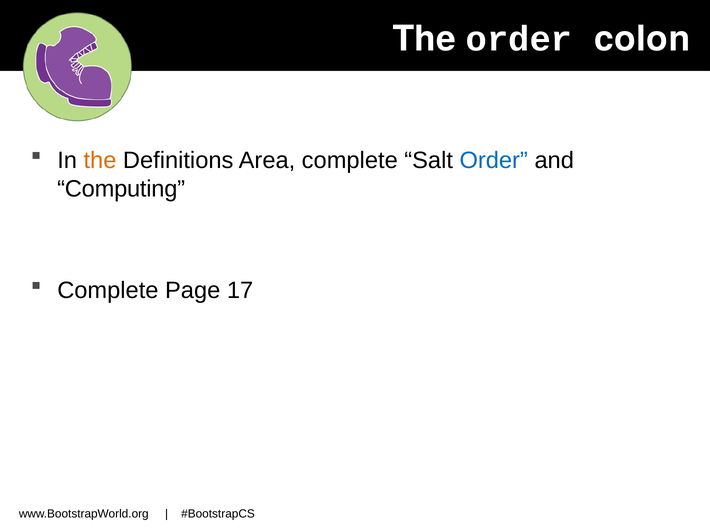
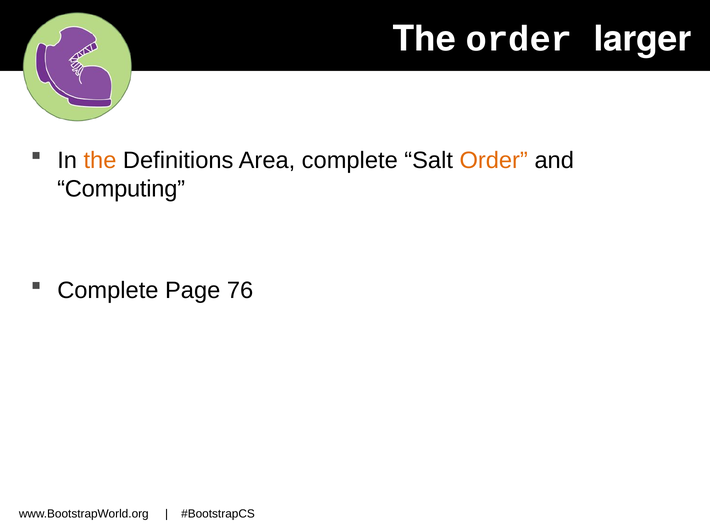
colon: colon -> larger
Order at (494, 161) colour: blue -> orange
17: 17 -> 76
